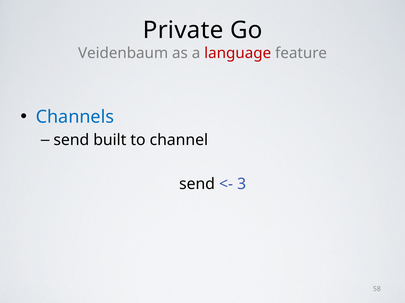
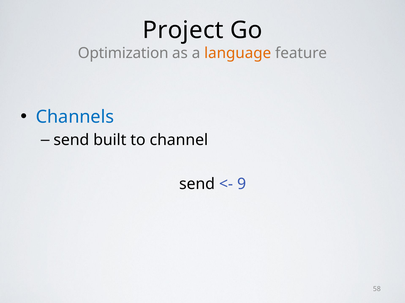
Private: Private -> Project
Veidenbaum: Veidenbaum -> Optimization
language colour: red -> orange
3: 3 -> 9
